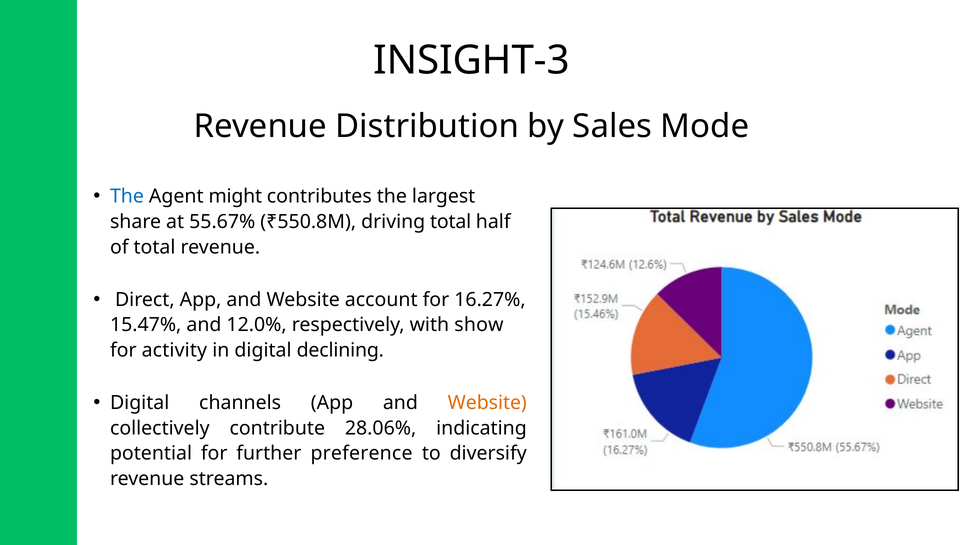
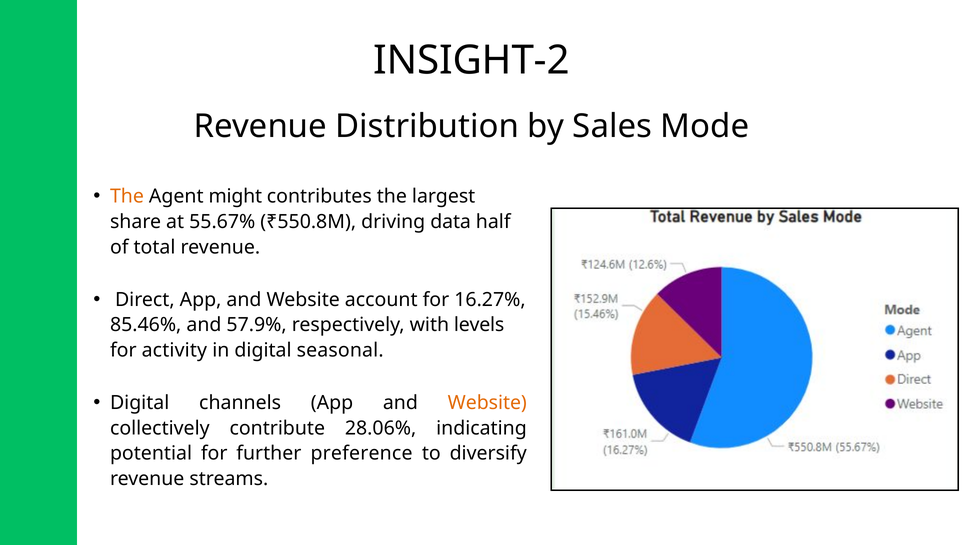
INSIGHT-3: INSIGHT-3 -> INSIGHT-2
The at (127, 196) colour: blue -> orange
driving total: total -> data
15.47%: 15.47% -> 85.46%
12.0%: 12.0% -> 57.9%
show: show -> levels
declining: declining -> seasonal
